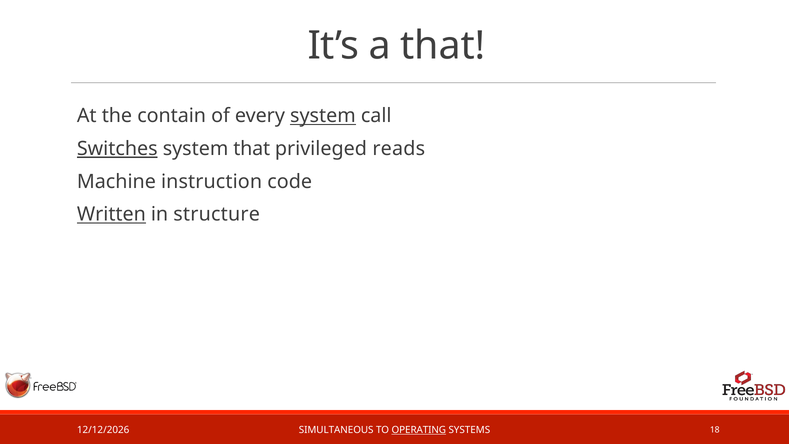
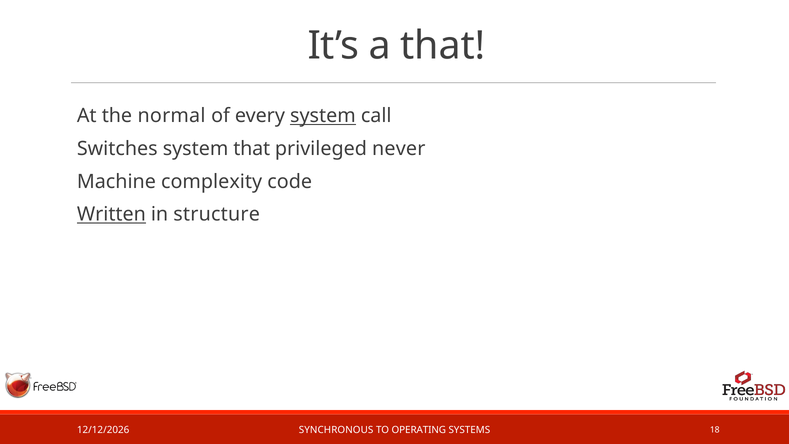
contain: contain -> normal
Switches underline: present -> none
reads: reads -> never
instruction: instruction -> complexity
SIMULTANEOUS: SIMULTANEOUS -> SYNCHRONOUS
OPERATING underline: present -> none
